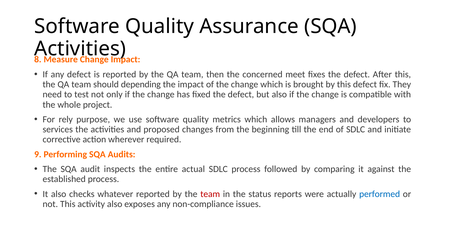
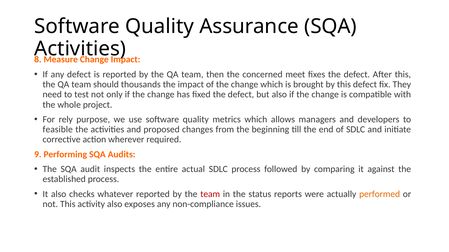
depending: depending -> thousands
services: services -> feasible
performed colour: blue -> orange
